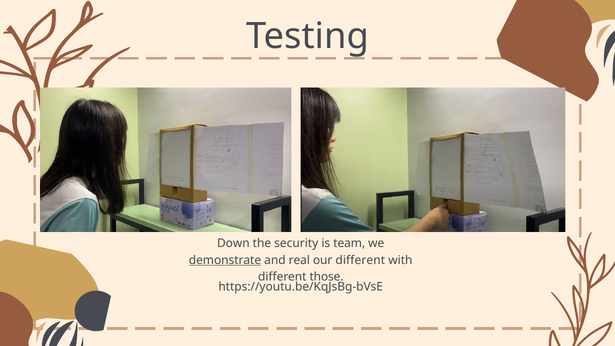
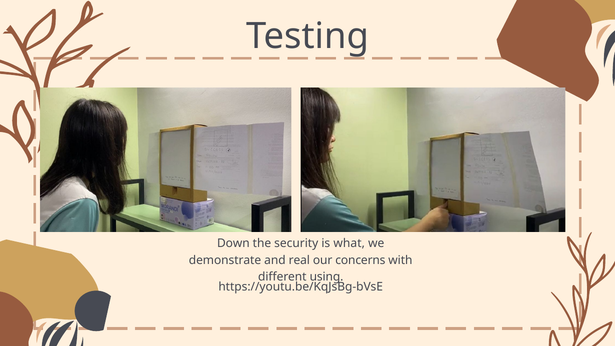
team: team -> what
demonstrate underline: present -> none
our different: different -> concerns
those: those -> using
